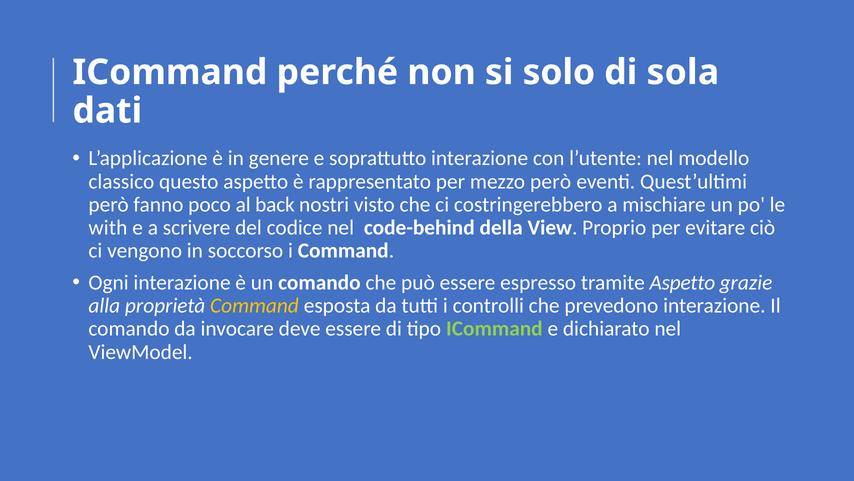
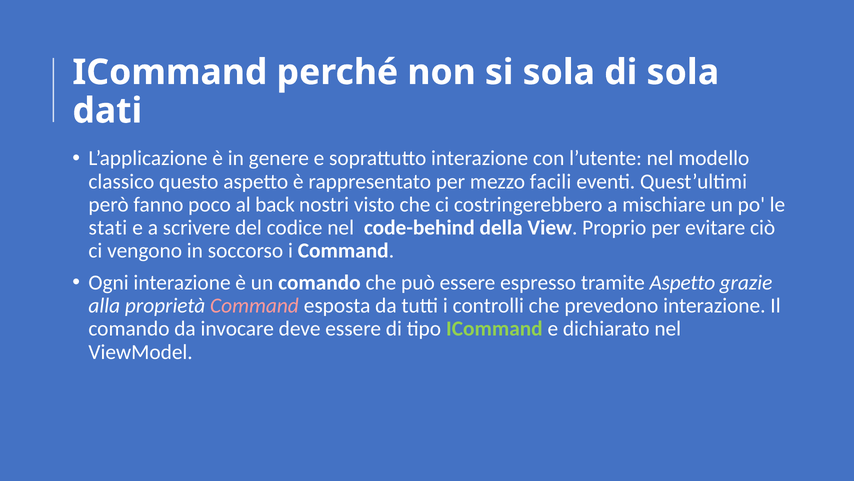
si solo: solo -> sola
mezzo però: però -> facili
with: with -> stati
Command at (254, 305) colour: yellow -> pink
